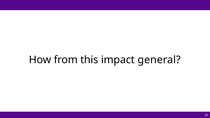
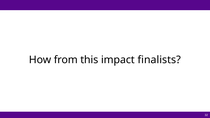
general: general -> finalists
